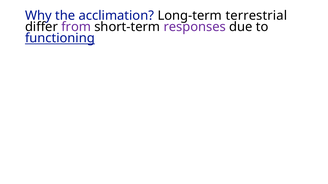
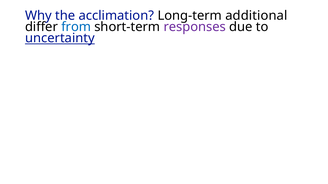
terrestrial: terrestrial -> additional
from colour: purple -> blue
functioning: functioning -> uncertainty
